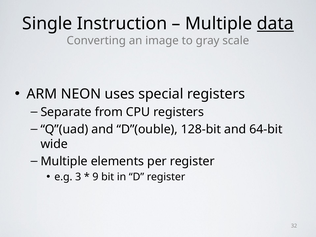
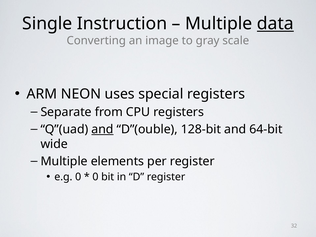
and at (102, 129) underline: none -> present
e.g 3: 3 -> 0
9 at (95, 177): 9 -> 0
